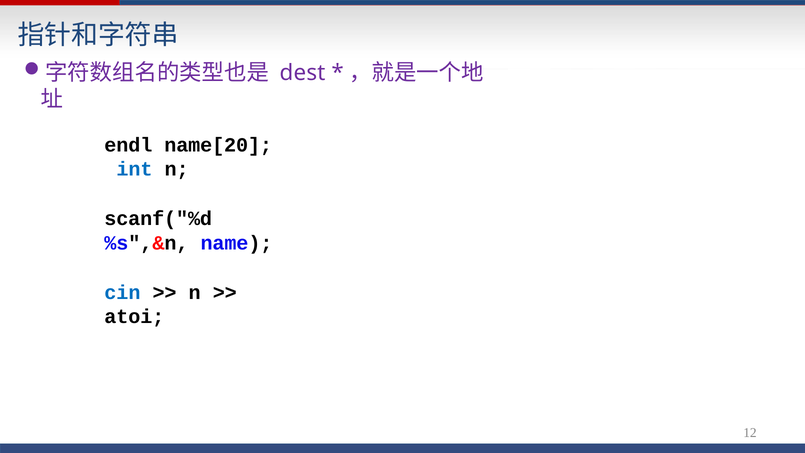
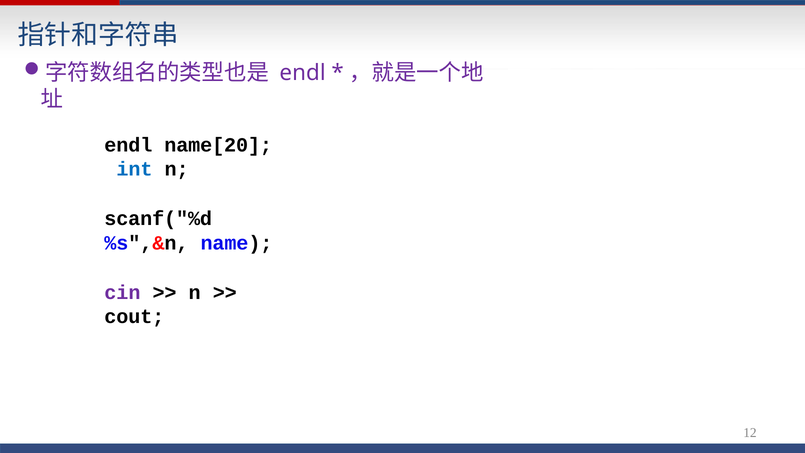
dest at (302, 73): dest -> endl
cin colour: blue -> purple
atoi: atoi -> cout
